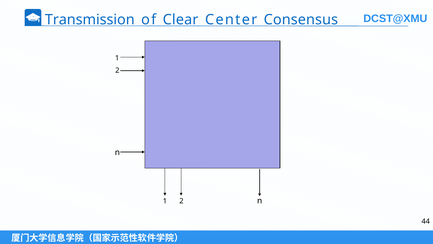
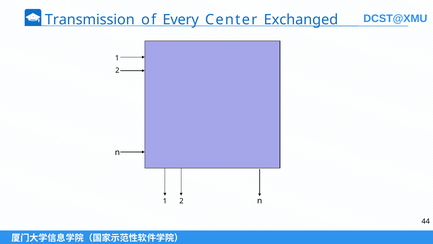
Clear: Clear -> Every
Consensus: Consensus -> Exchanged
